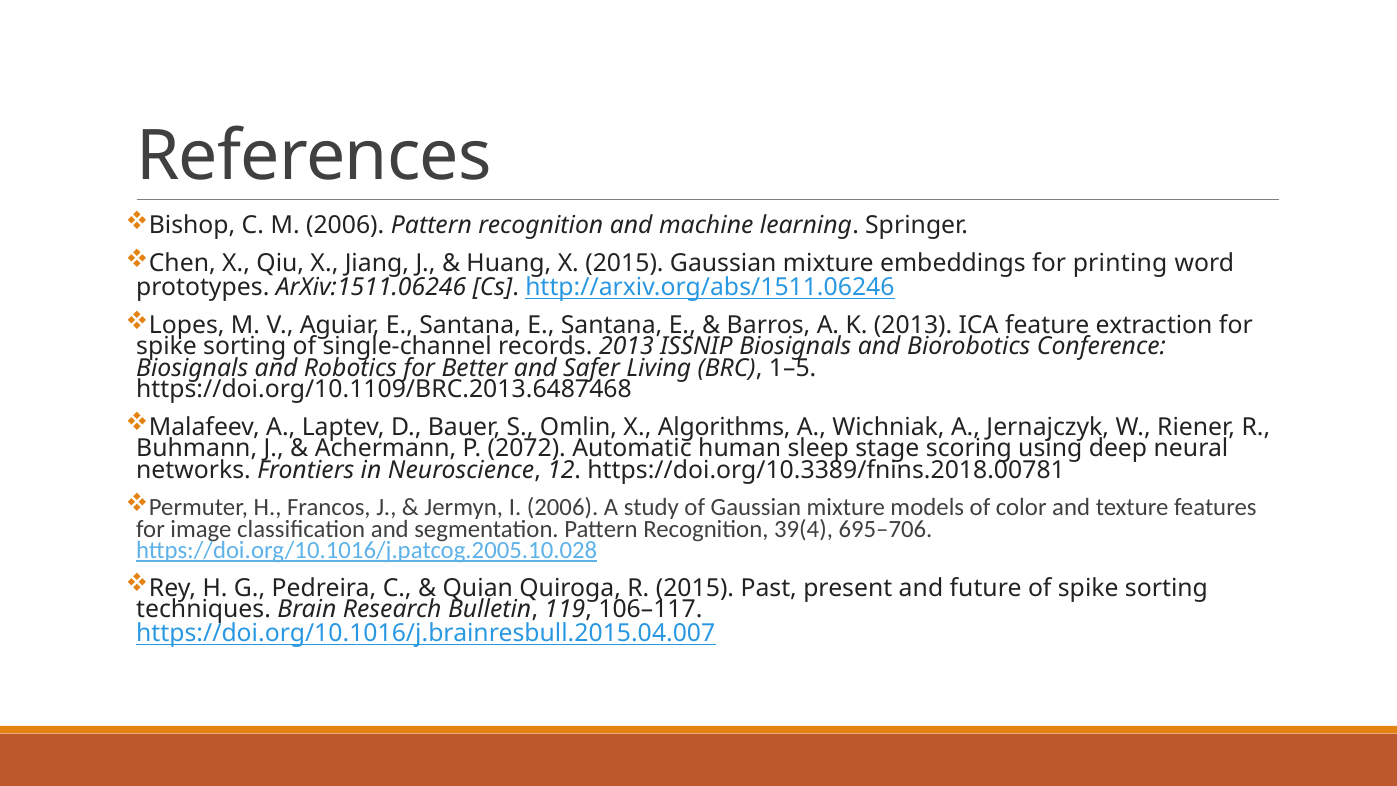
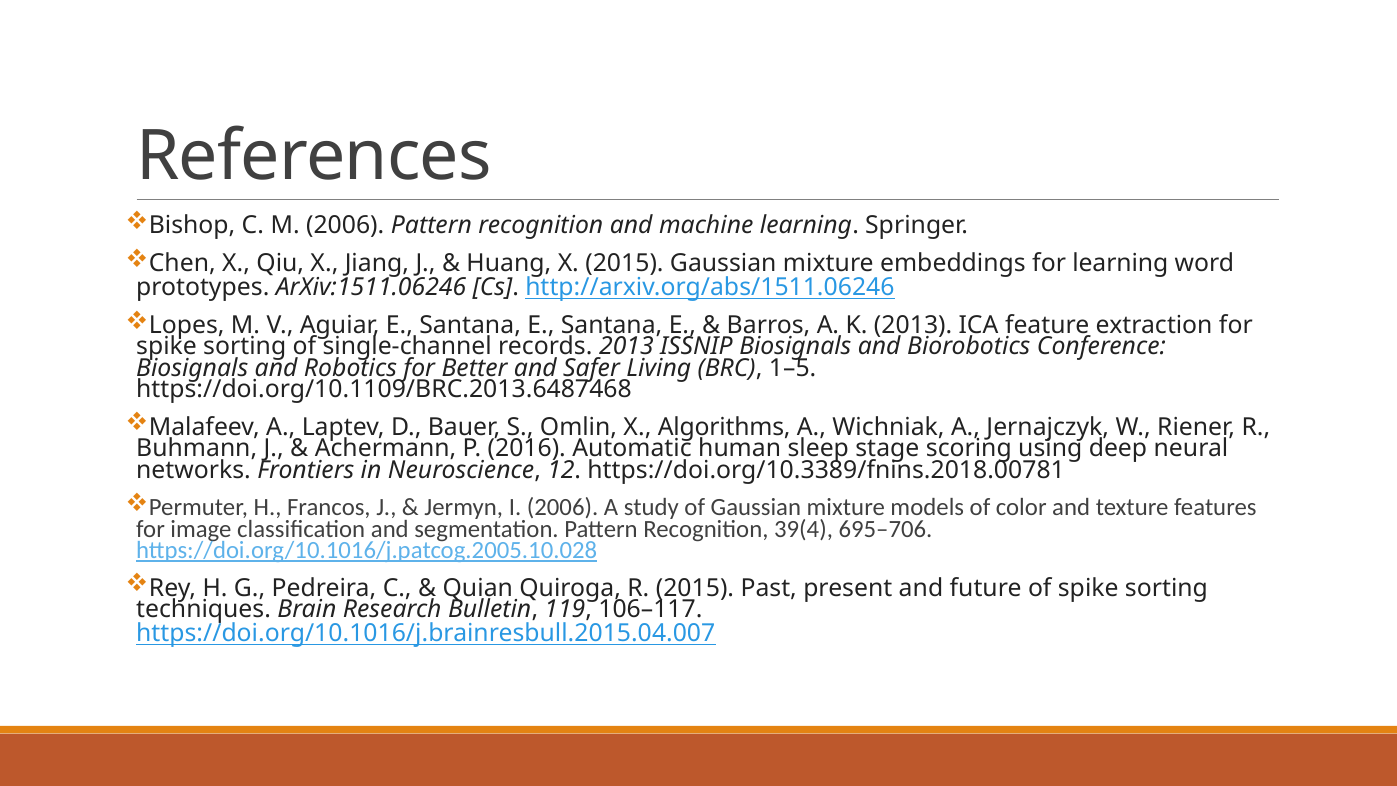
for printing: printing -> learning
2072: 2072 -> 2016
